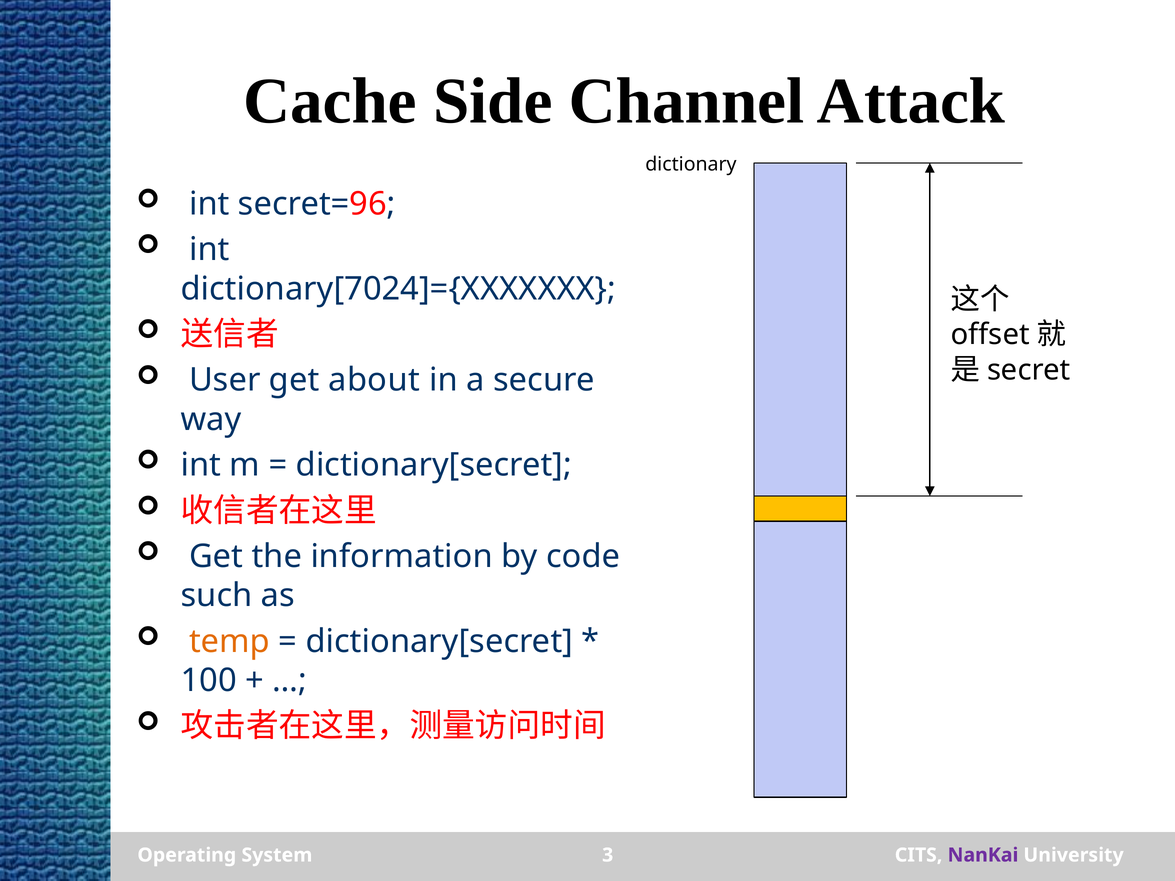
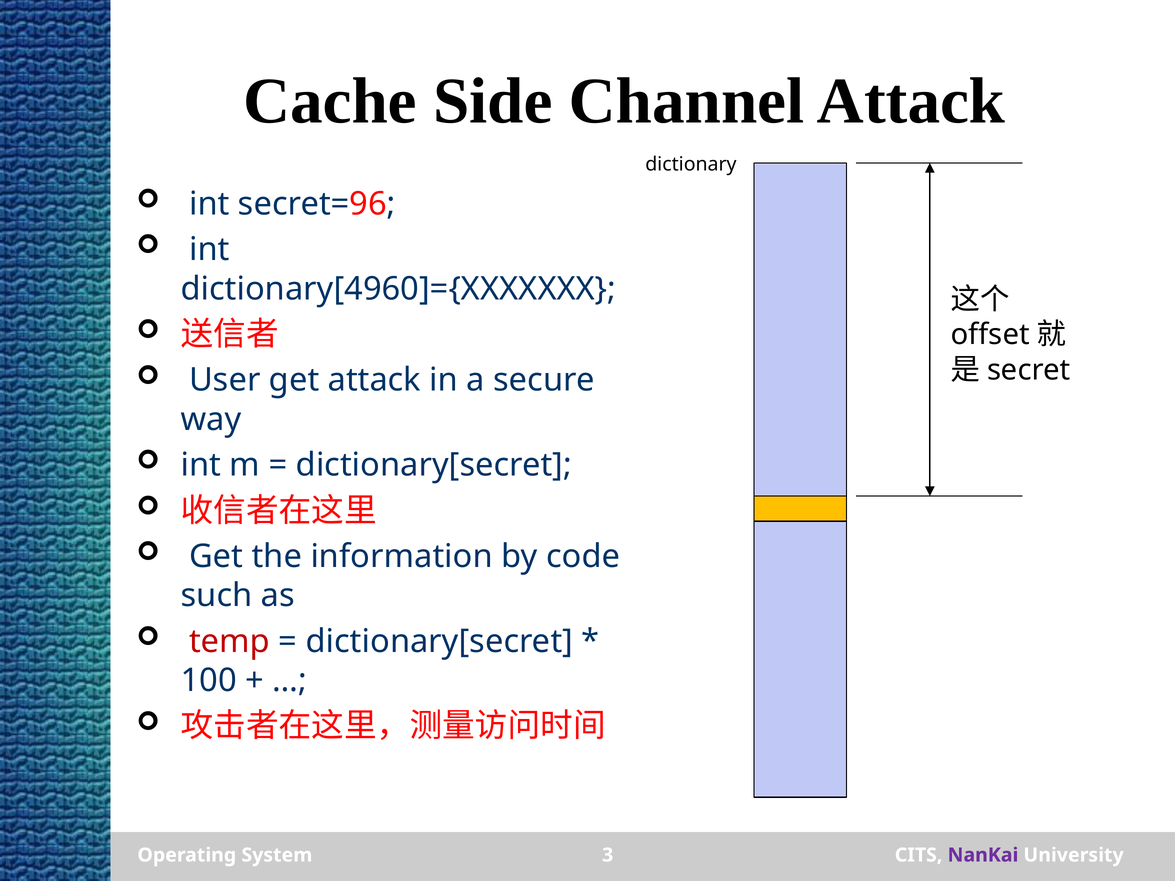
dictionary[7024]={XXXXXXX: dictionary[7024]={XXXXXXX -> dictionary[4960]={XXXXXXX
get about: about -> attack
temp colour: orange -> red
